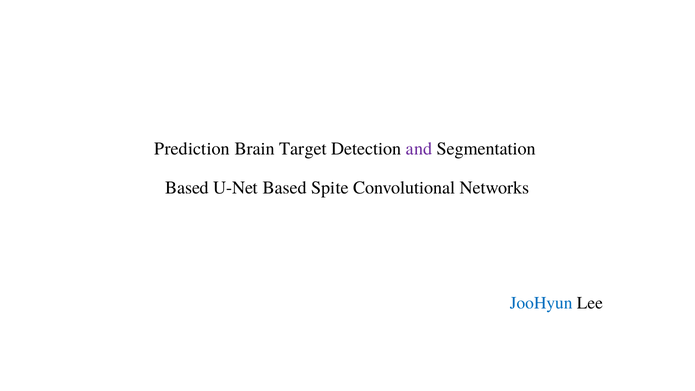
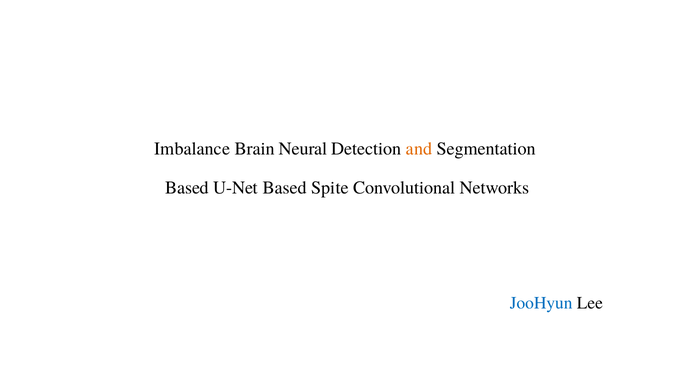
Prediction: Prediction -> Imbalance
Target: Target -> Neural
and colour: purple -> orange
